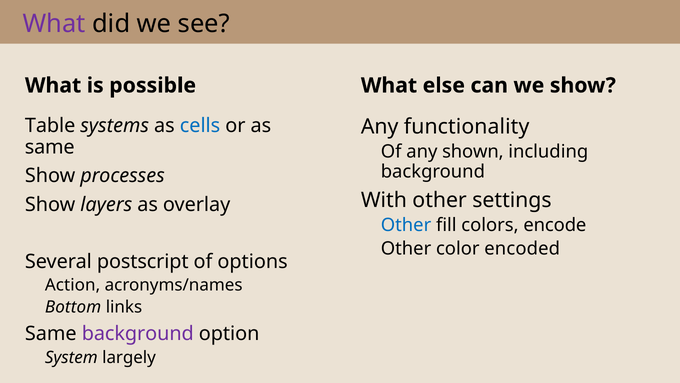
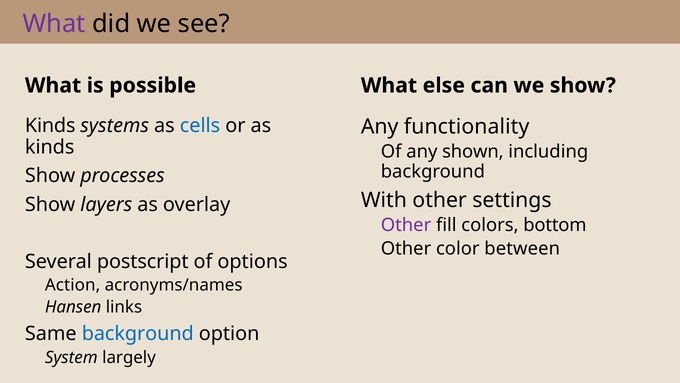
Table at (50, 126): Table -> Kinds
same at (50, 147): same -> kinds
Other at (406, 225) colour: blue -> purple
encode: encode -> bottom
encoded: encoded -> between
Bottom: Bottom -> Hansen
background at (138, 333) colour: purple -> blue
